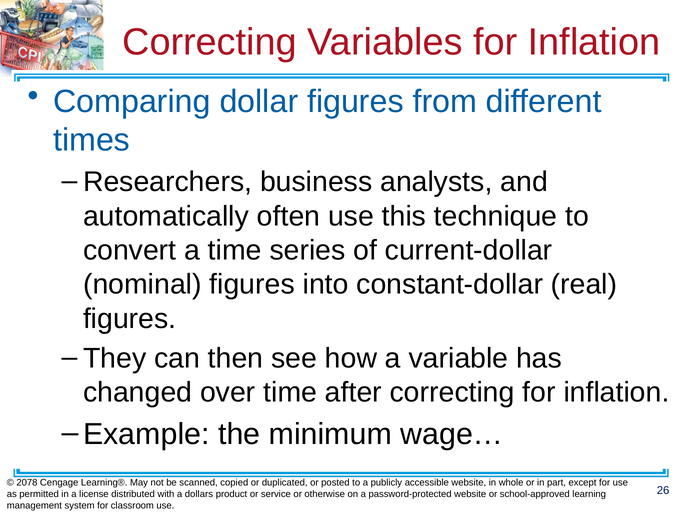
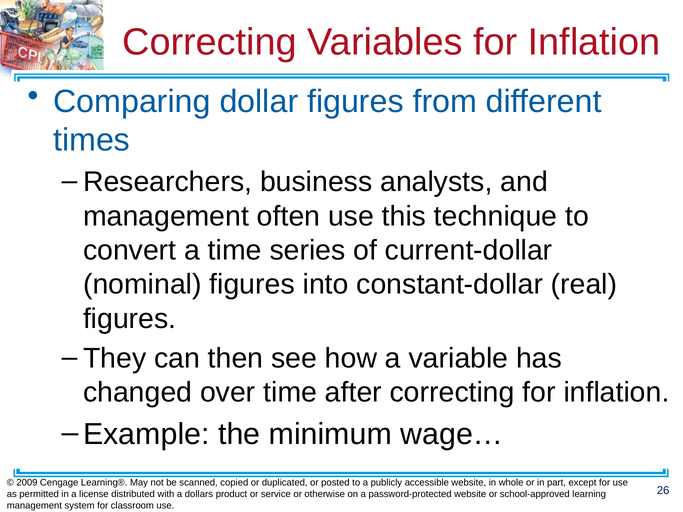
automatically at (166, 216): automatically -> management
2078: 2078 -> 2009
